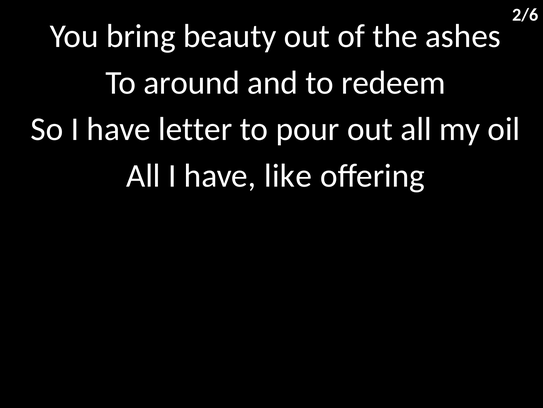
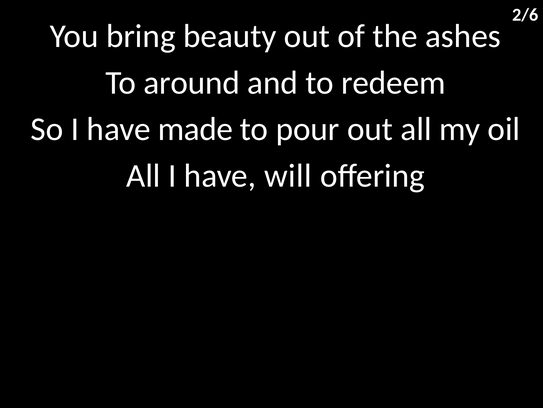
letter: letter -> made
like: like -> will
